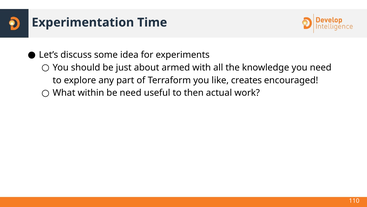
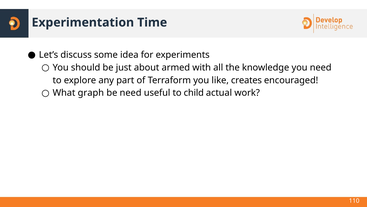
within: within -> graph
then: then -> child
